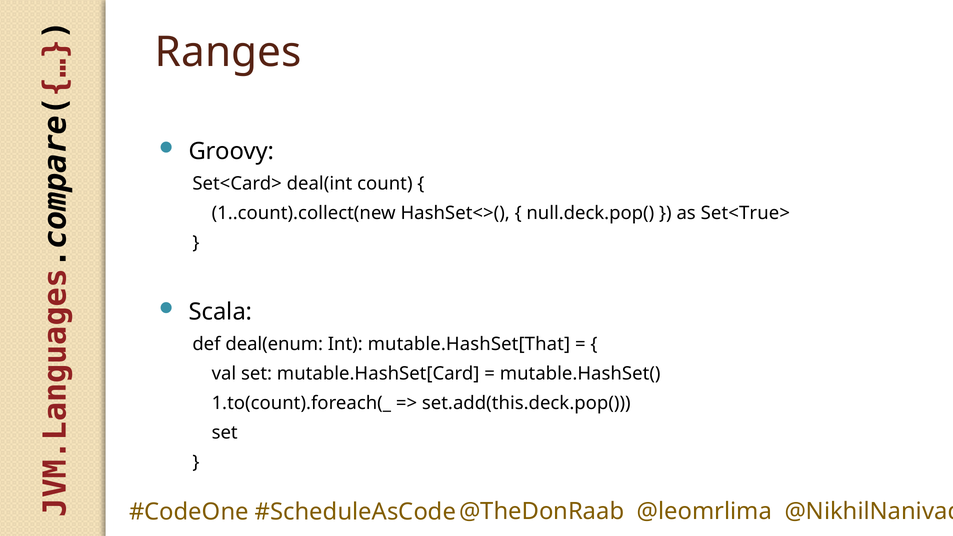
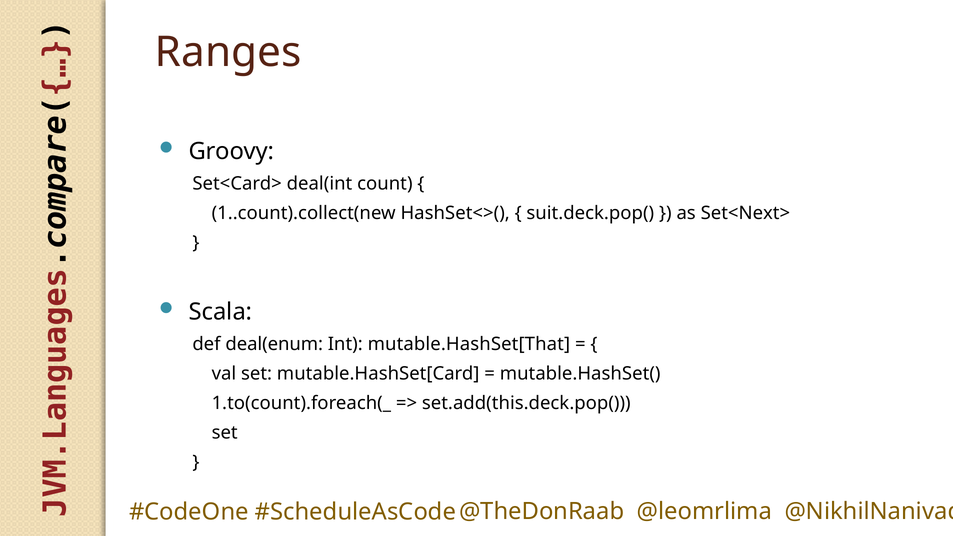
null.deck.pop(: null.deck.pop( -> suit.deck.pop(
Set<True>: Set<True> -> Set<Next>
